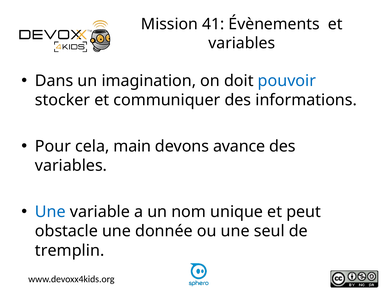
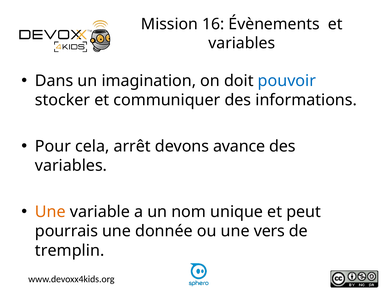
41: 41 -> 16
main: main -> arrêt
Une at (50, 212) colour: blue -> orange
obstacle: obstacle -> pourrais
seul: seul -> vers
